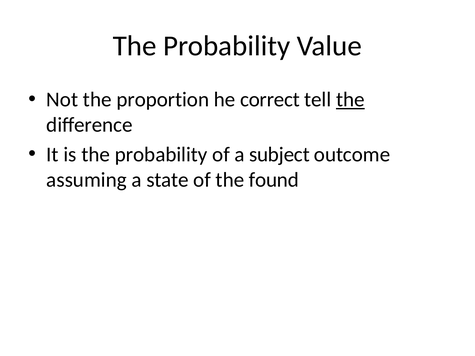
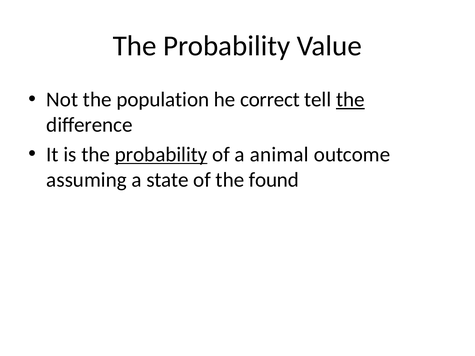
proportion: proportion -> population
probability at (161, 155) underline: none -> present
subject: subject -> animal
